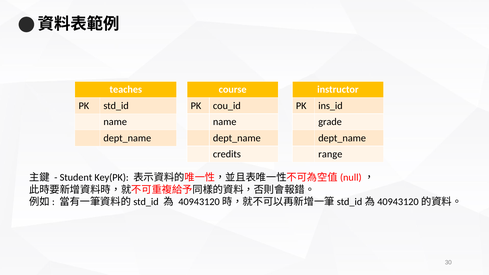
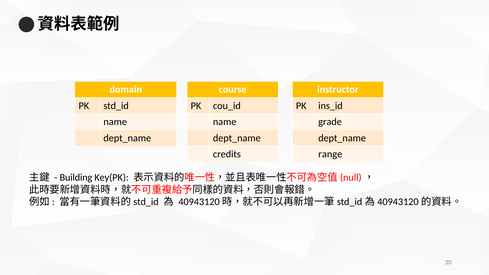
teaches: teaches -> domain
Student: Student -> Building
